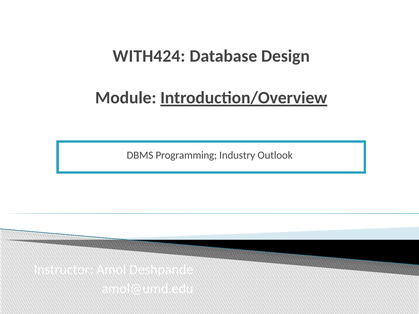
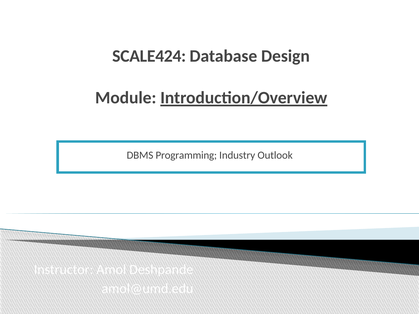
WITH424: WITH424 -> SCALE424
